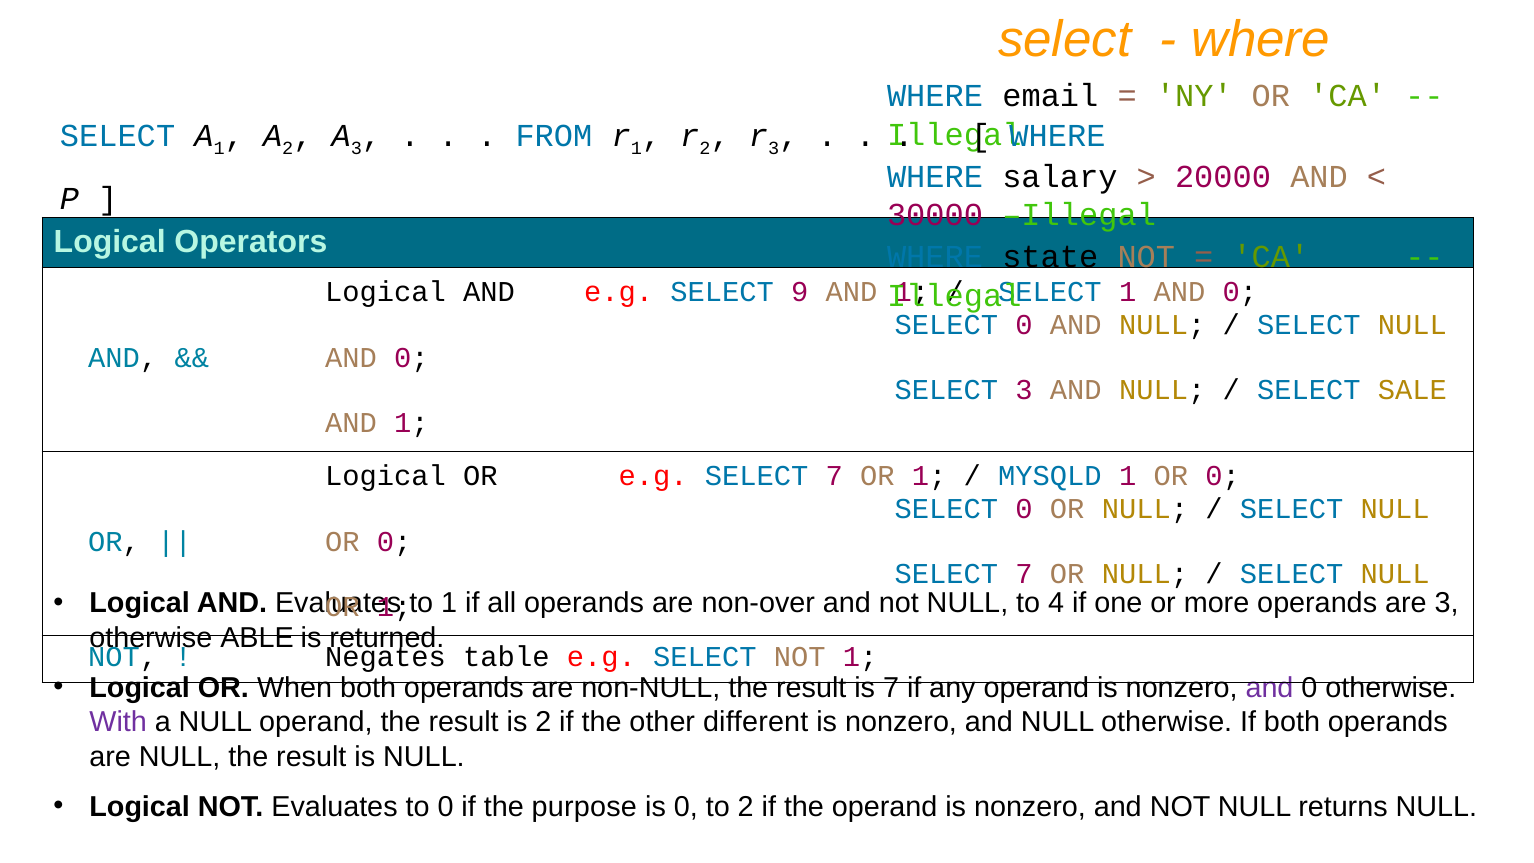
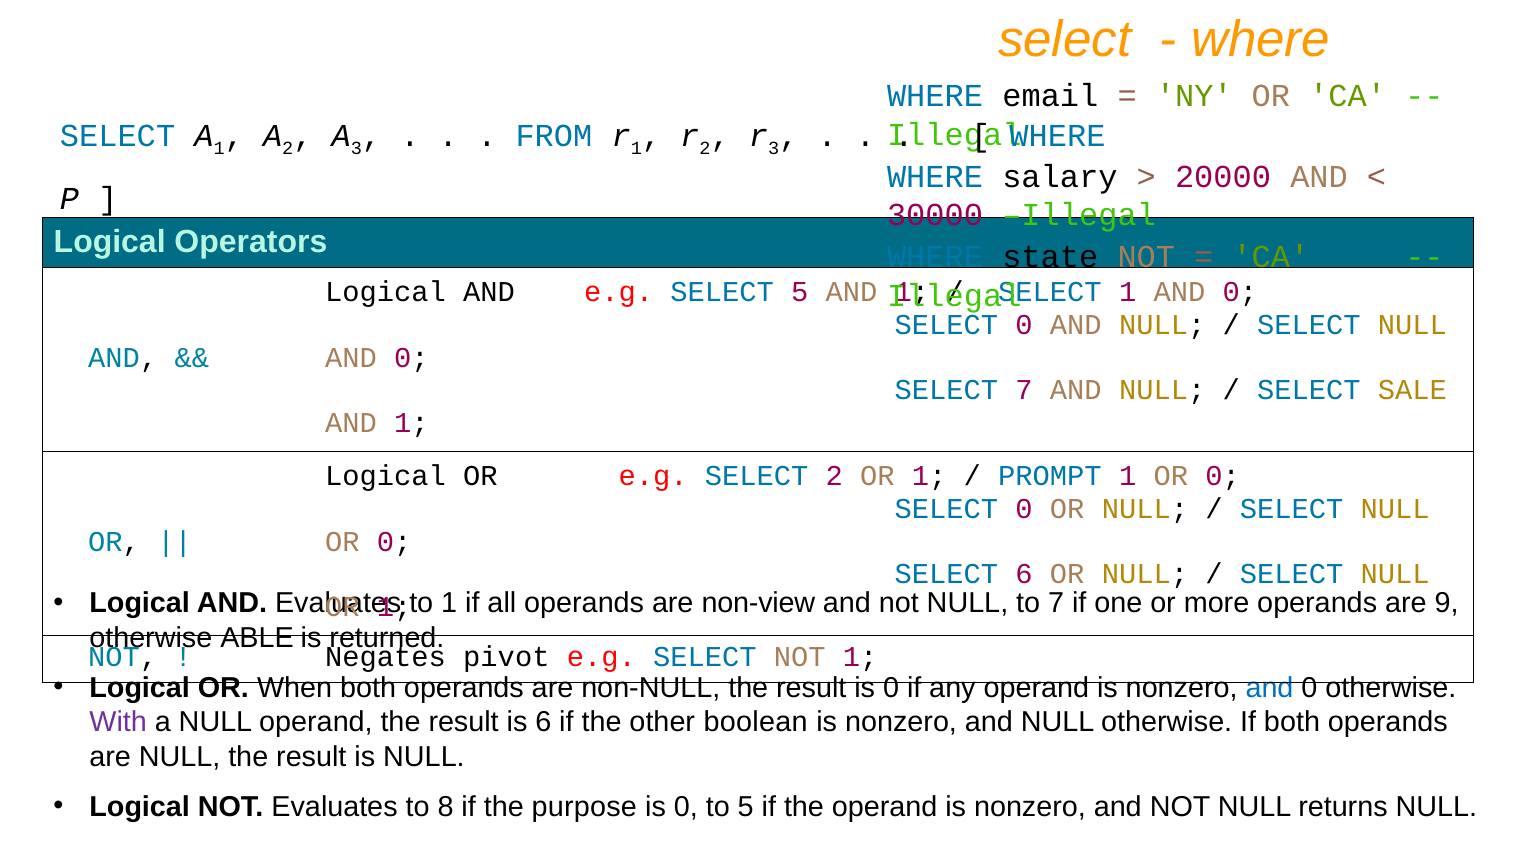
SELECT 9: 9 -> 5
SELECT 3: 3 -> 7
e.g SELECT 7: 7 -> 2
MYSQLD: MYSQLD -> PROMPT
7 at (1024, 574): 7 -> 6
non-over: non-over -> non-view
to 4: 4 -> 7
are 3: 3 -> 9
table: table -> pivot
result is 7: 7 -> 0
and at (1270, 688) colour: purple -> blue
is 2: 2 -> 6
different: different -> boolean
to 0: 0 -> 8
to 2: 2 -> 5
